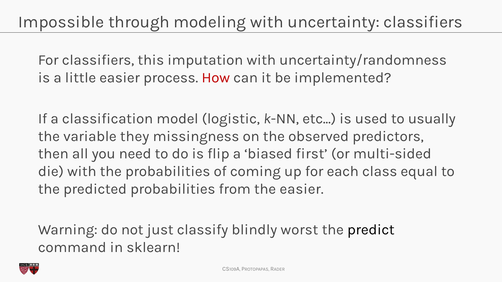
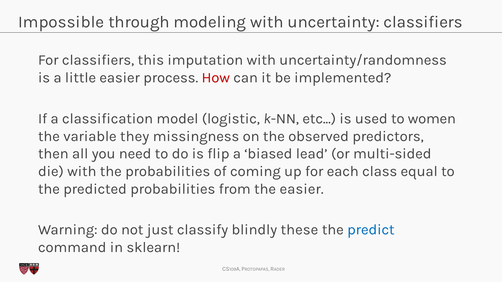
usually: usually -> women
first: first -> lead
worst: worst -> these
predict colour: black -> blue
